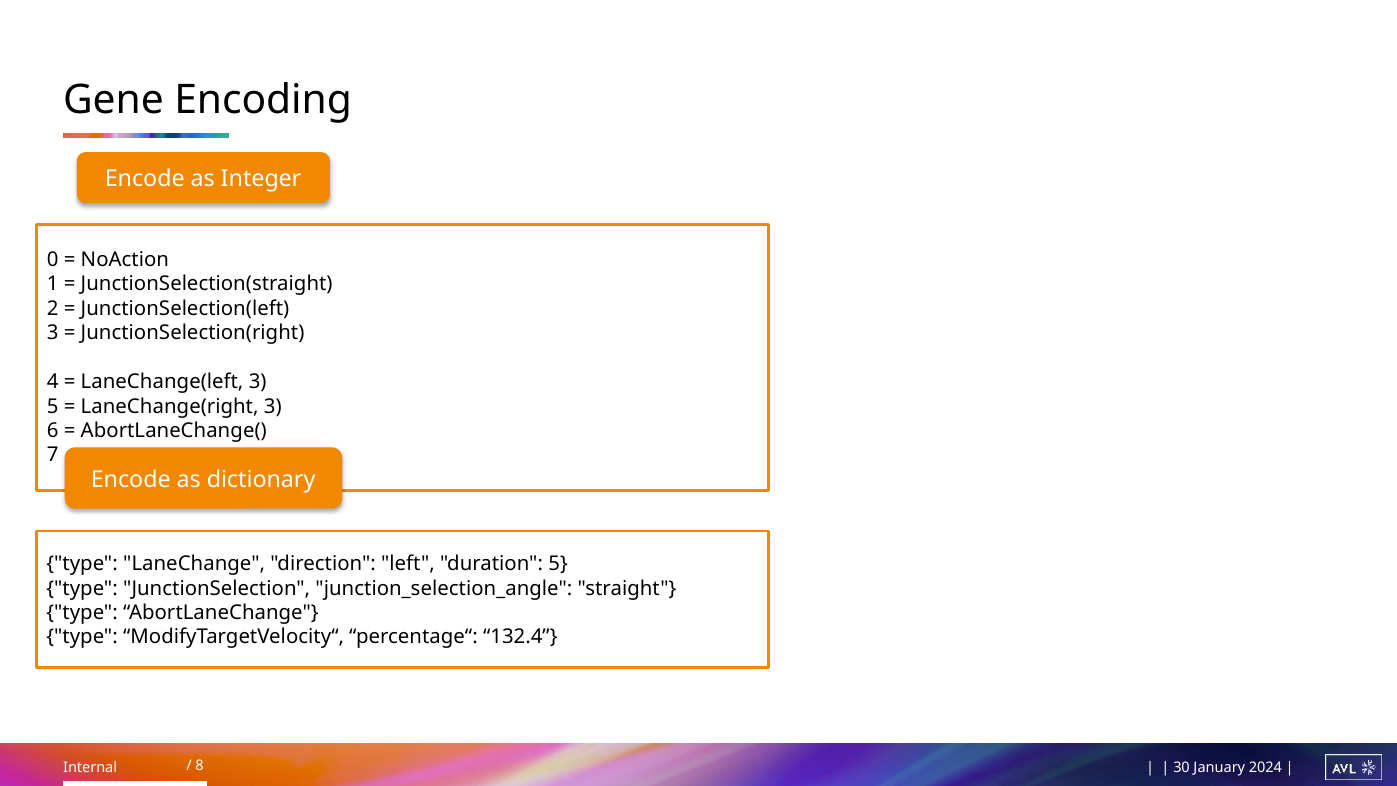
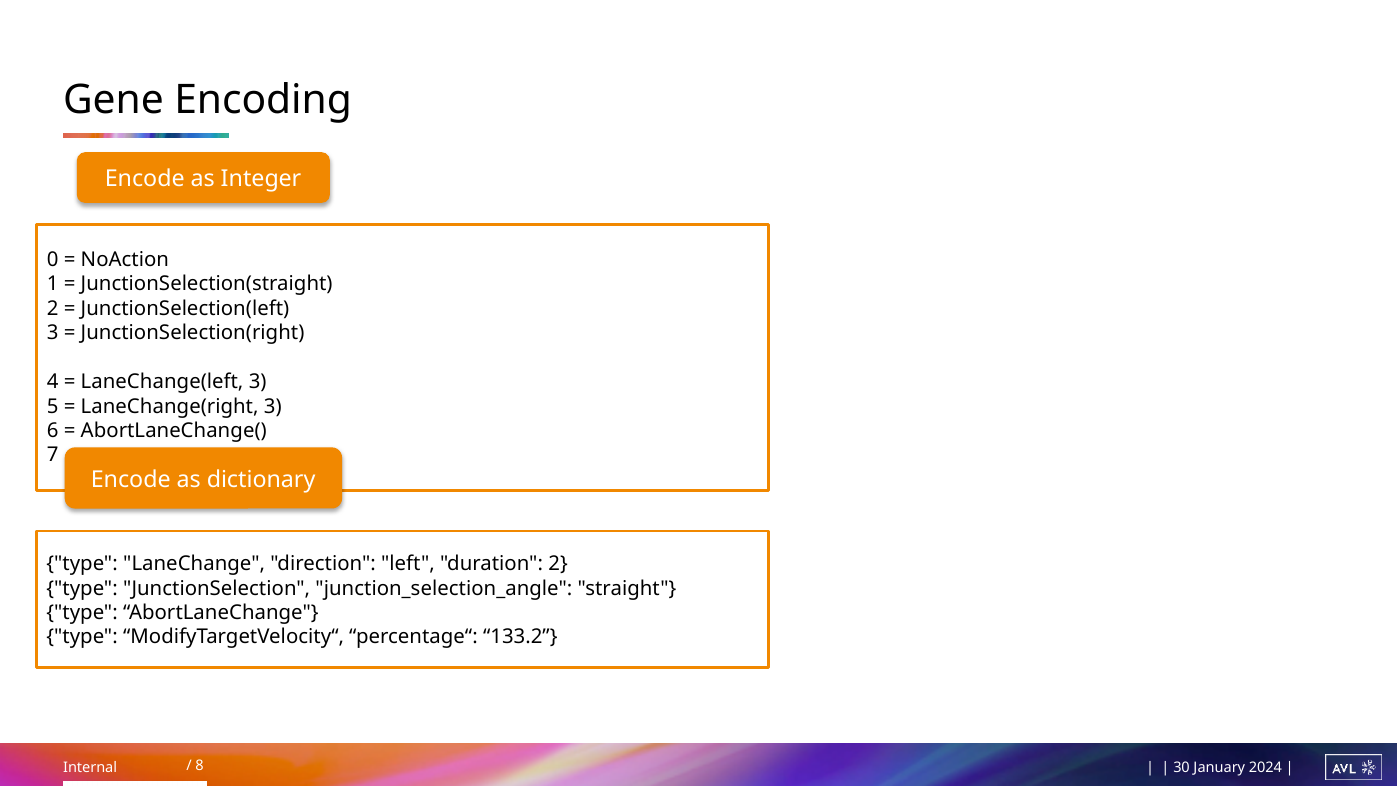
duration 5: 5 -> 2
132.4: 132.4 -> 133.2
